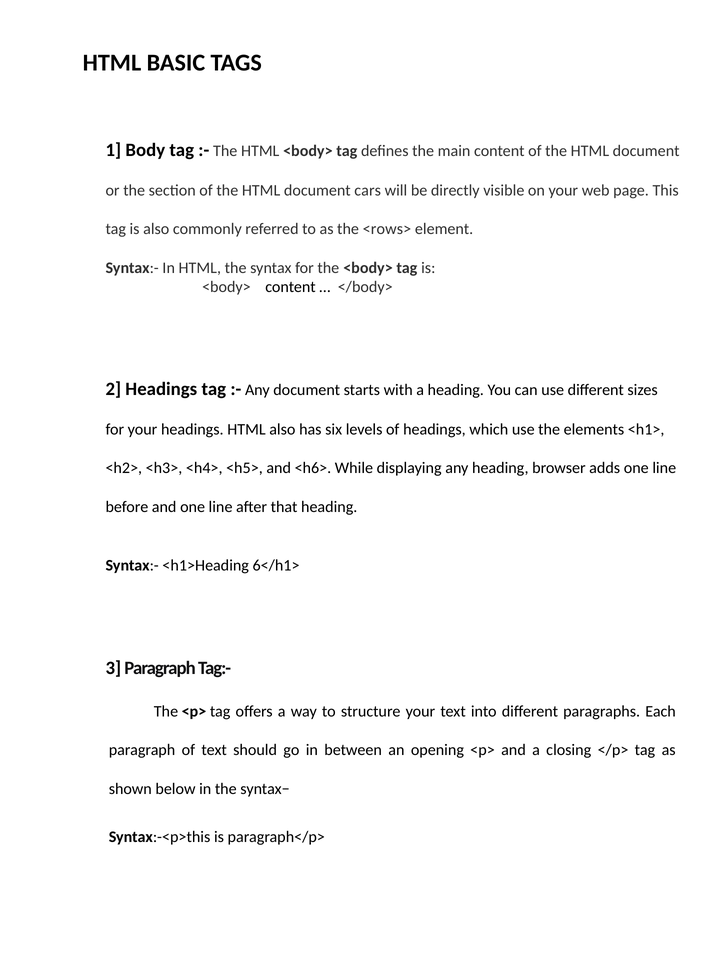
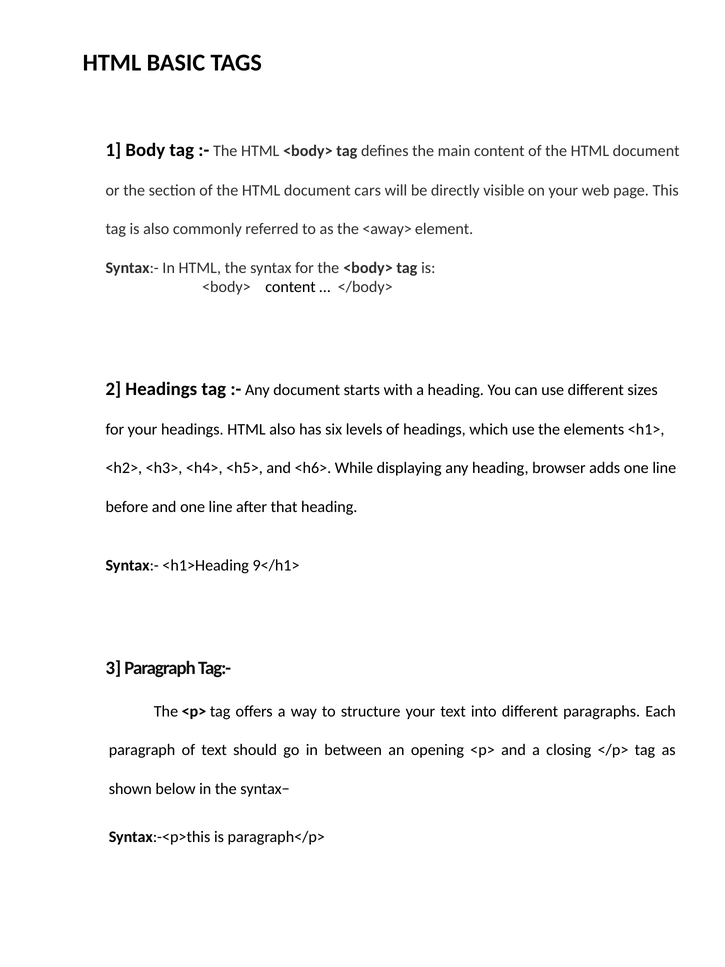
<rows>: <rows> -> <away>
6</h1>: 6</h1> -> 9</h1>
